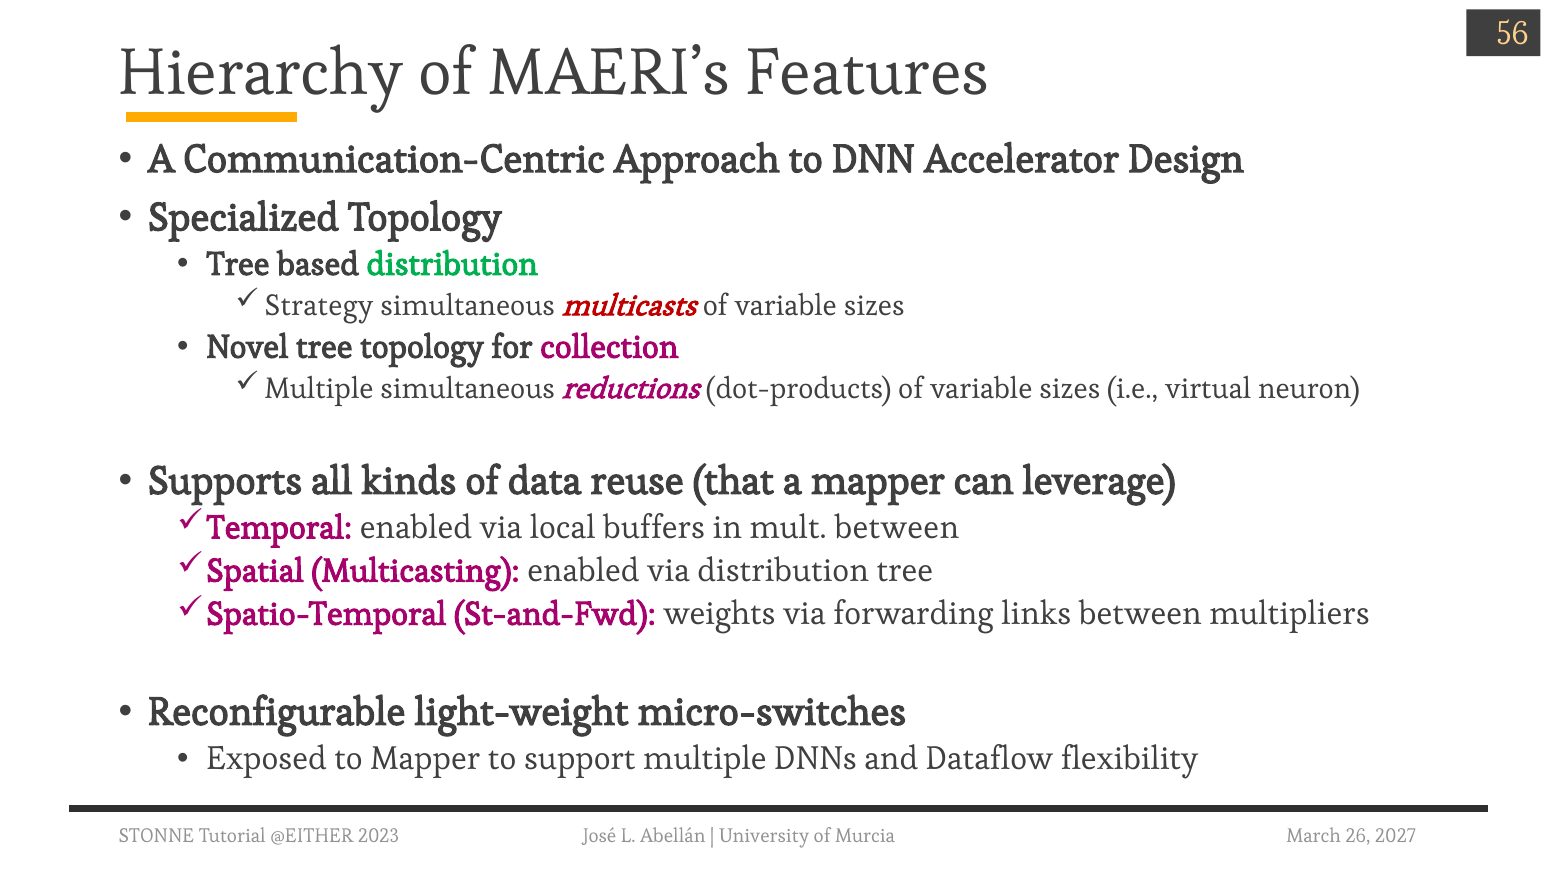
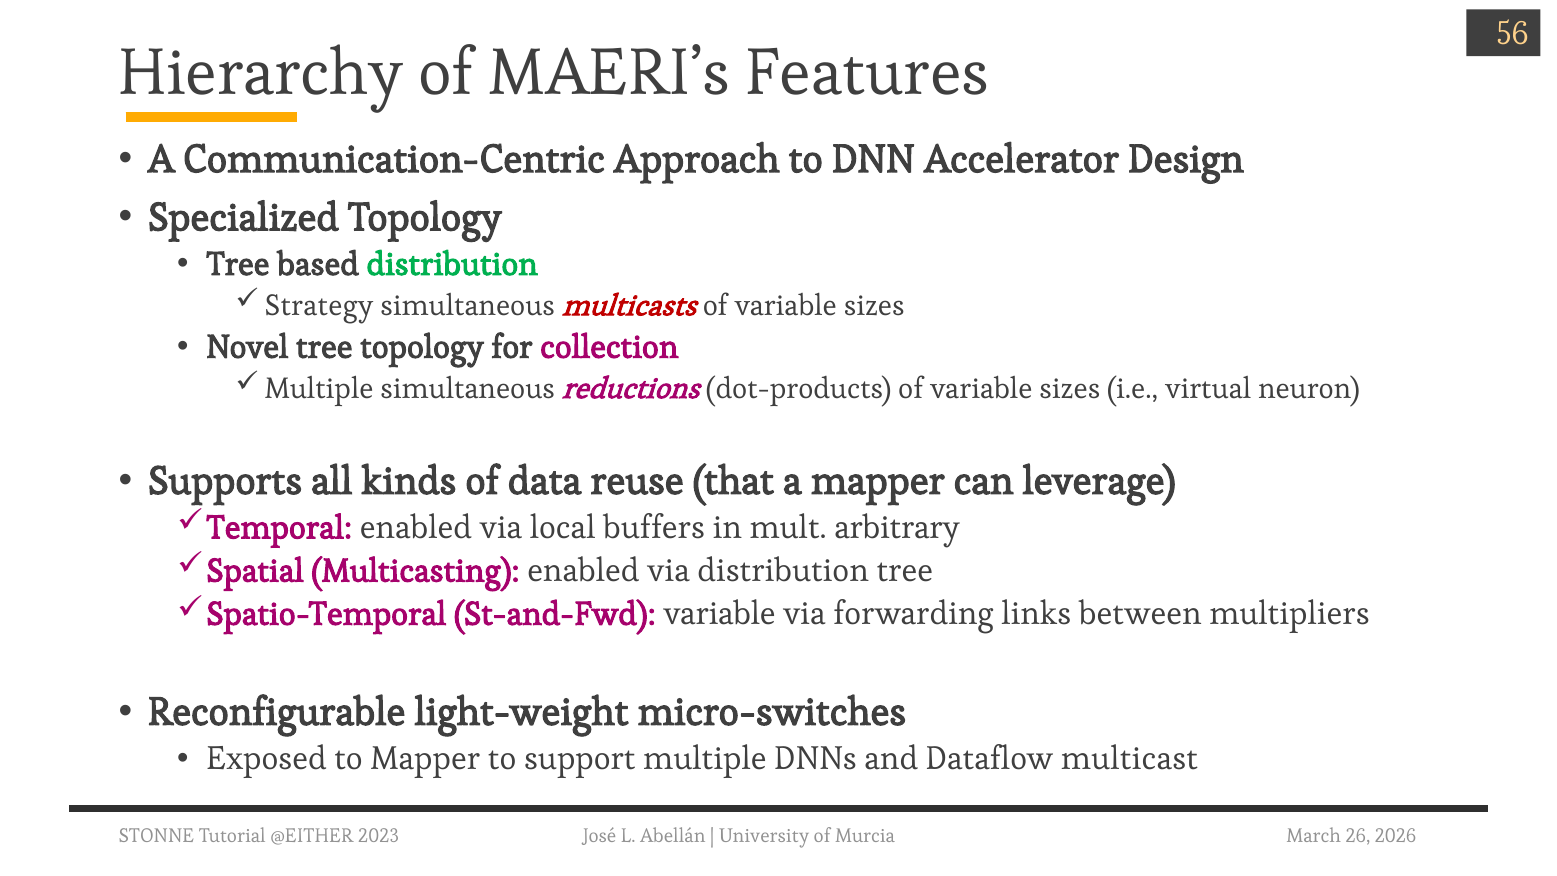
mult between: between -> arbitrary
St-and-Fwd weights: weights -> variable
flexibility: flexibility -> multicast
2027: 2027 -> 2026
